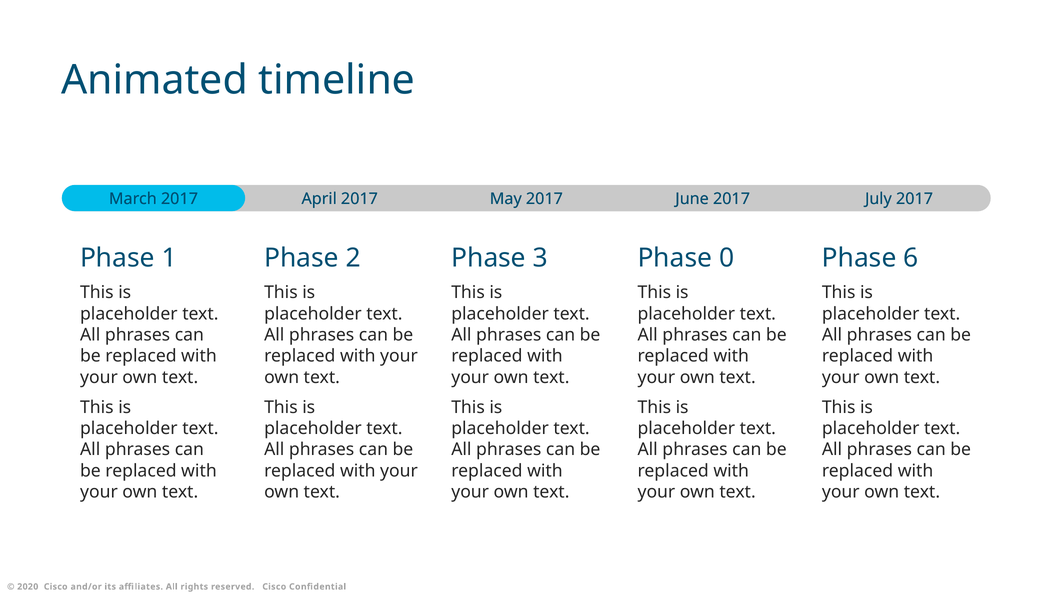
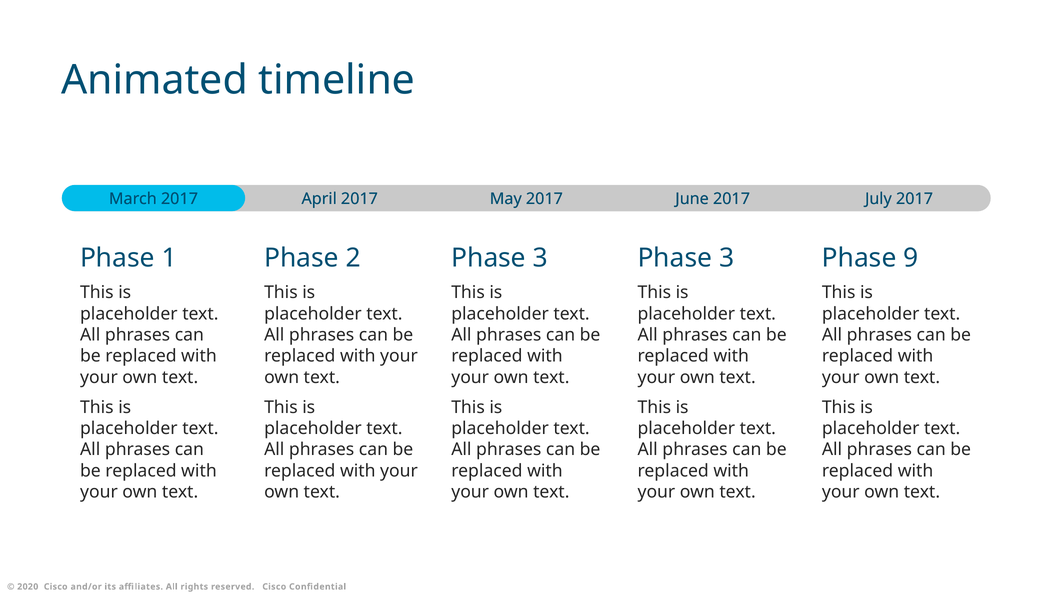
0 at (727, 258): 0 -> 3
6: 6 -> 9
